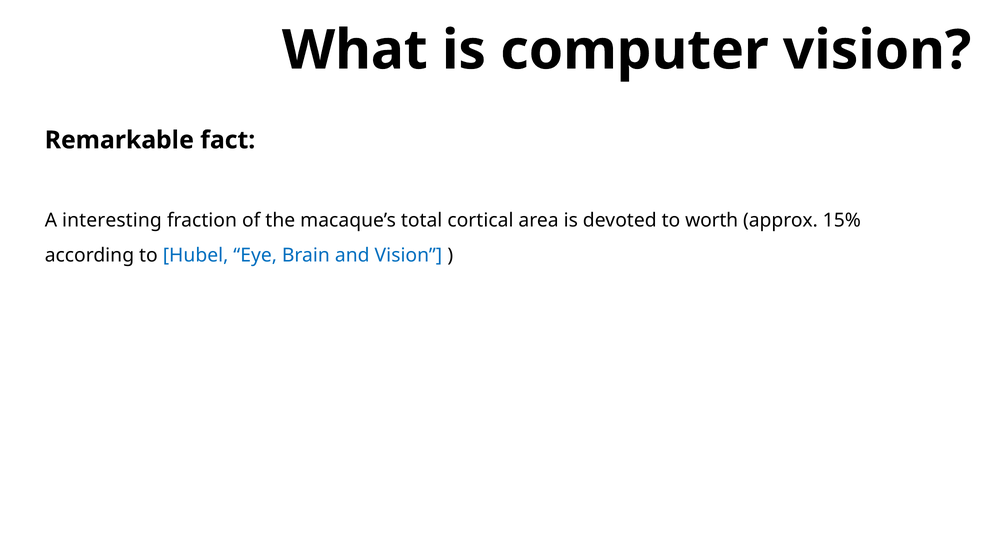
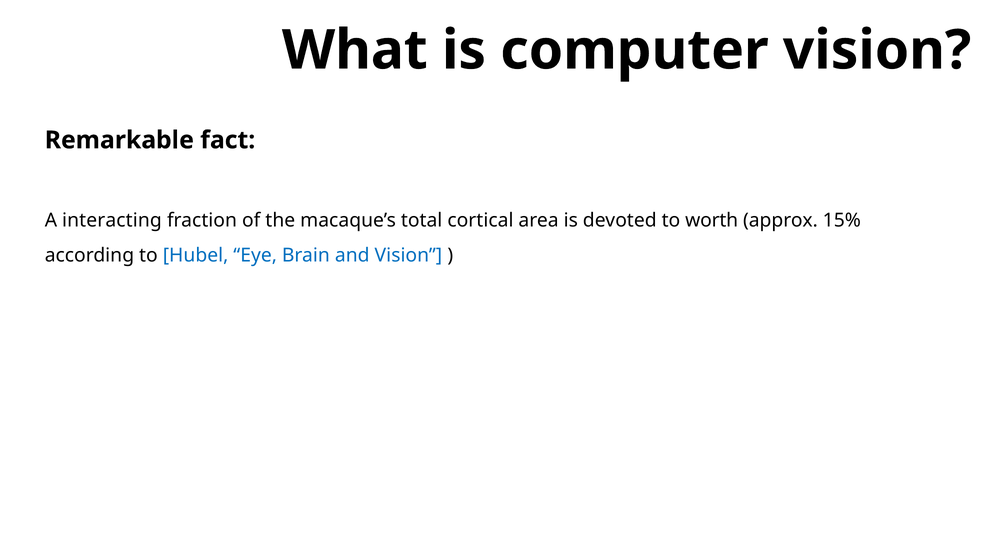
interesting: interesting -> interacting
